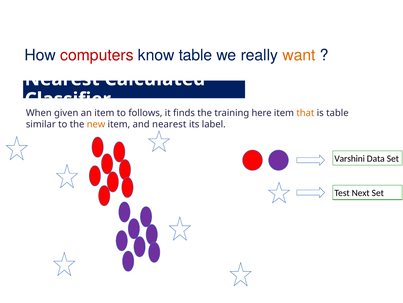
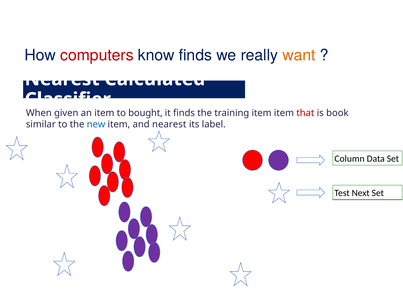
know table: table -> finds
follows: follows -> bought
training here: here -> item
that colour: orange -> red
is table: table -> book
new colour: orange -> blue
Varshini: Varshini -> Column
